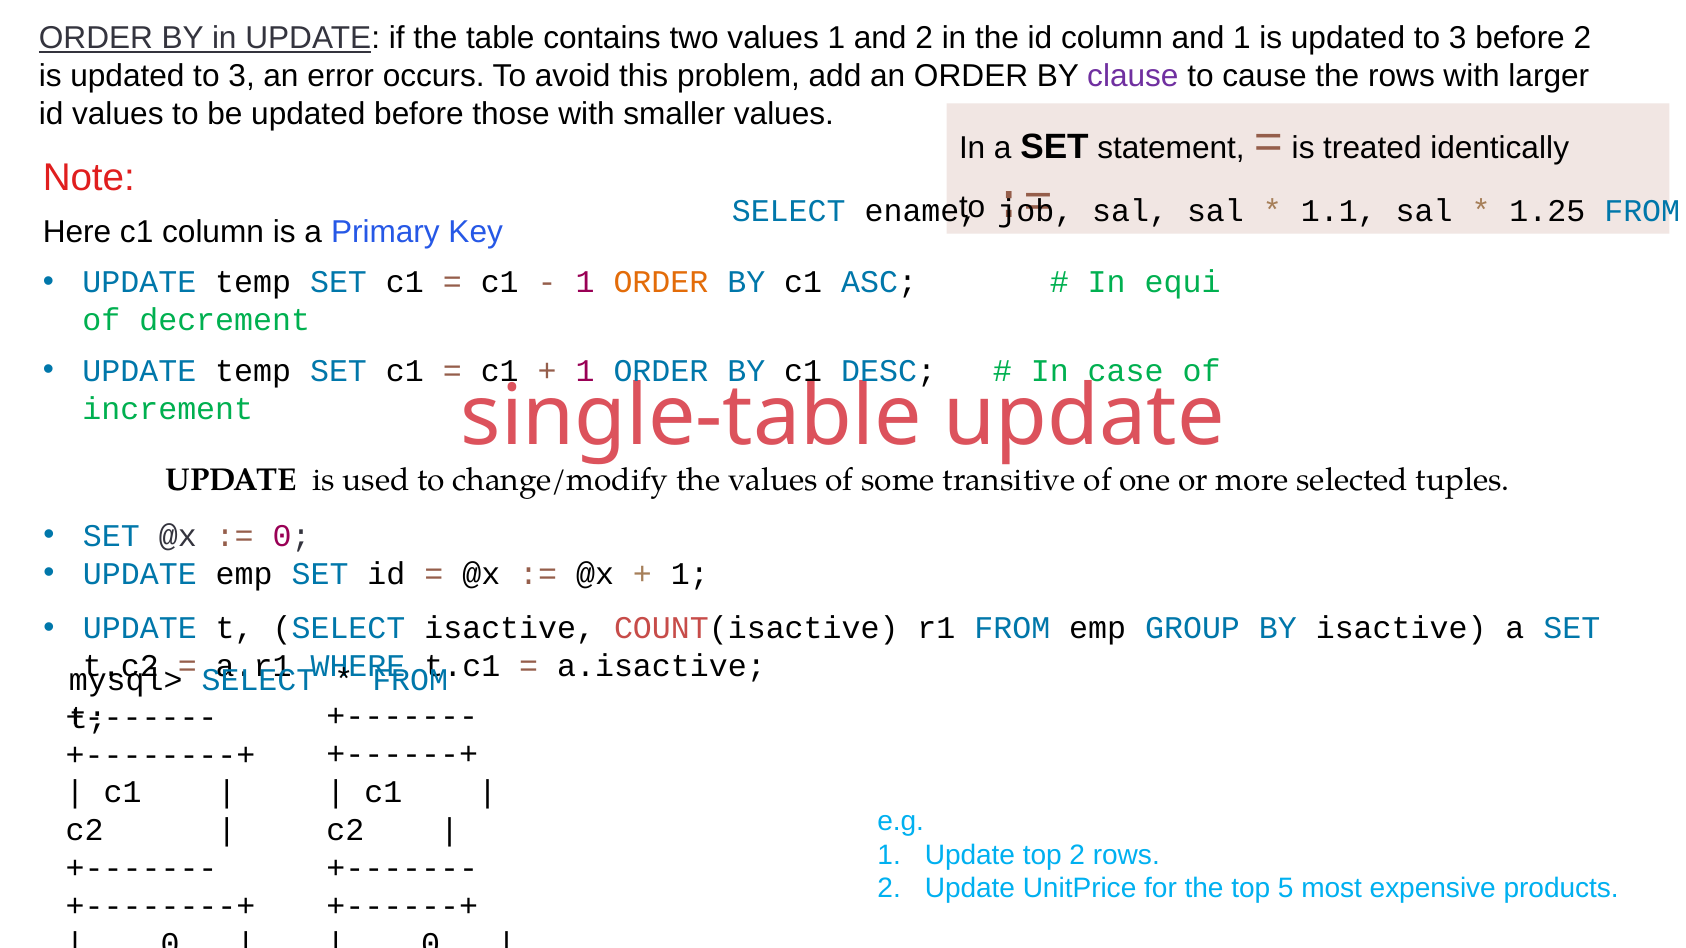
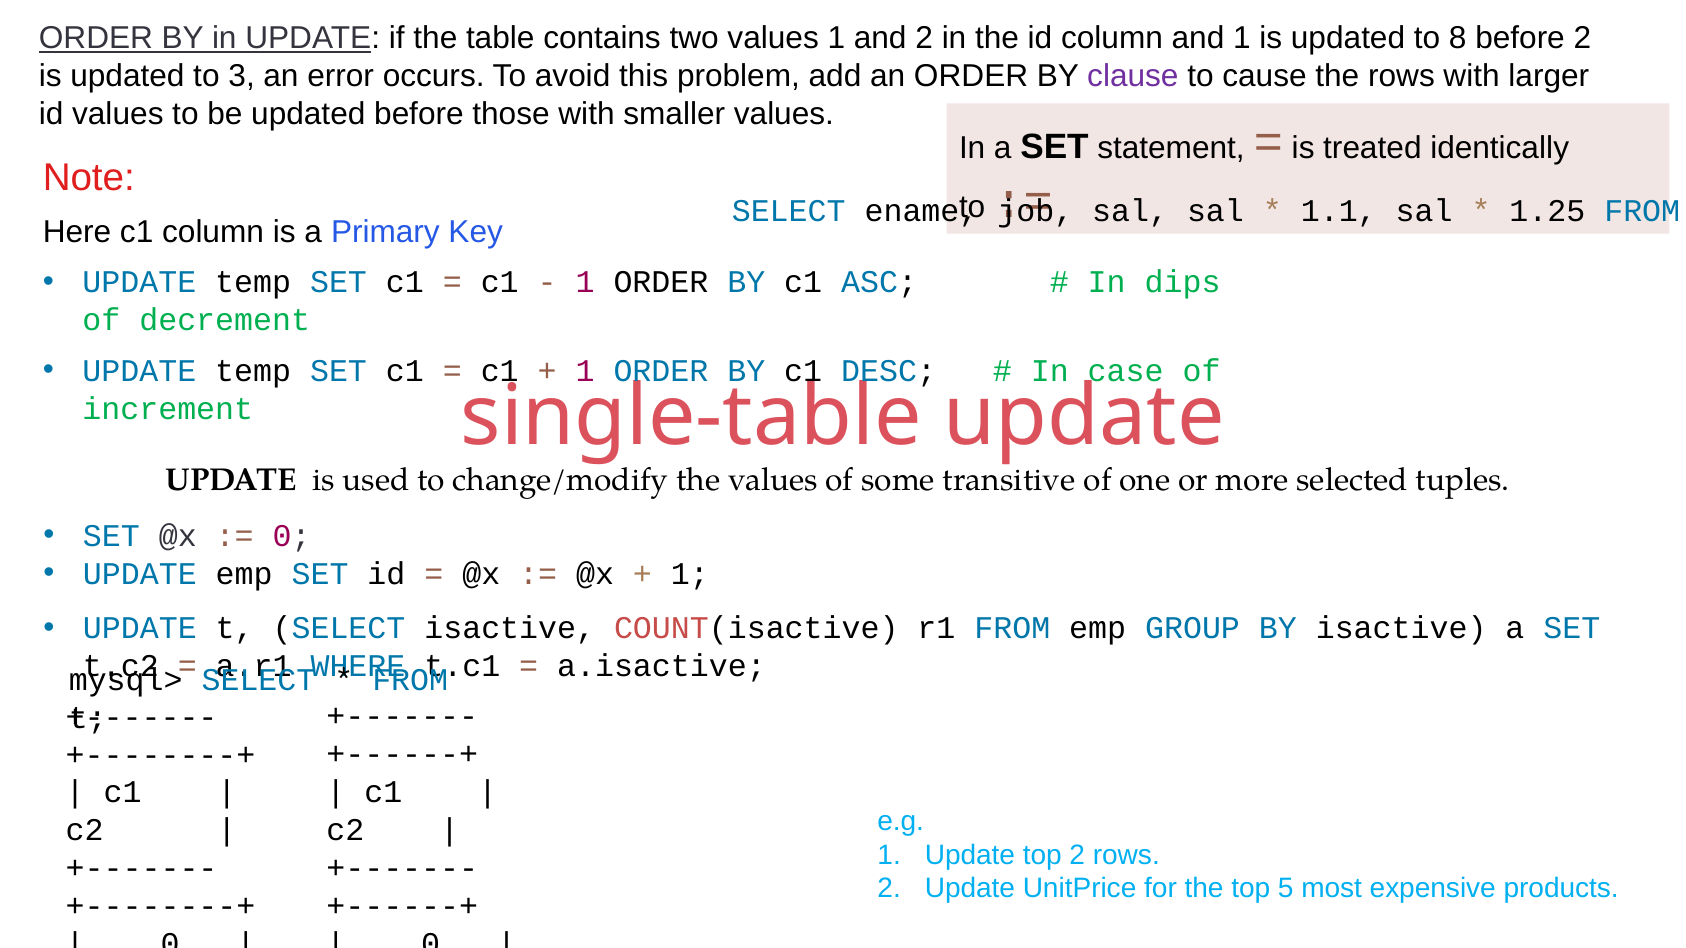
3 at (1458, 38): 3 -> 8
ORDER at (661, 283) colour: orange -> black
equi: equi -> dips
